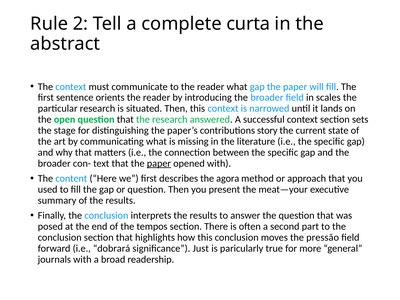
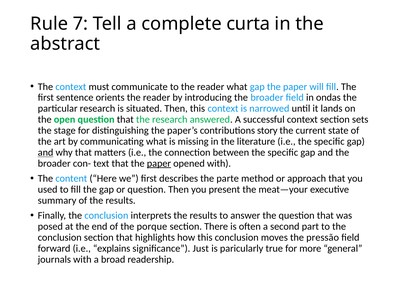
2: 2 -> 7
scales: scales -> ondas
and at (46, 152) underline: none -> present
agora: agora -> parte
tempos: tempos -> porque
dobrará: dobrará -> explains
